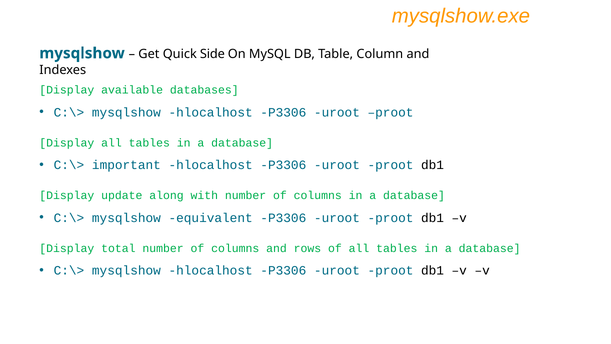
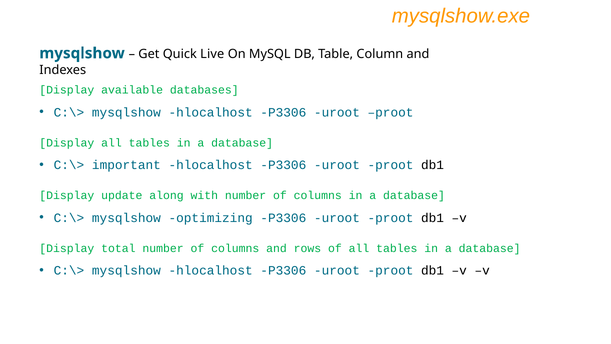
Side: Side -> Live
equivalent: equivalent -> optimizing
